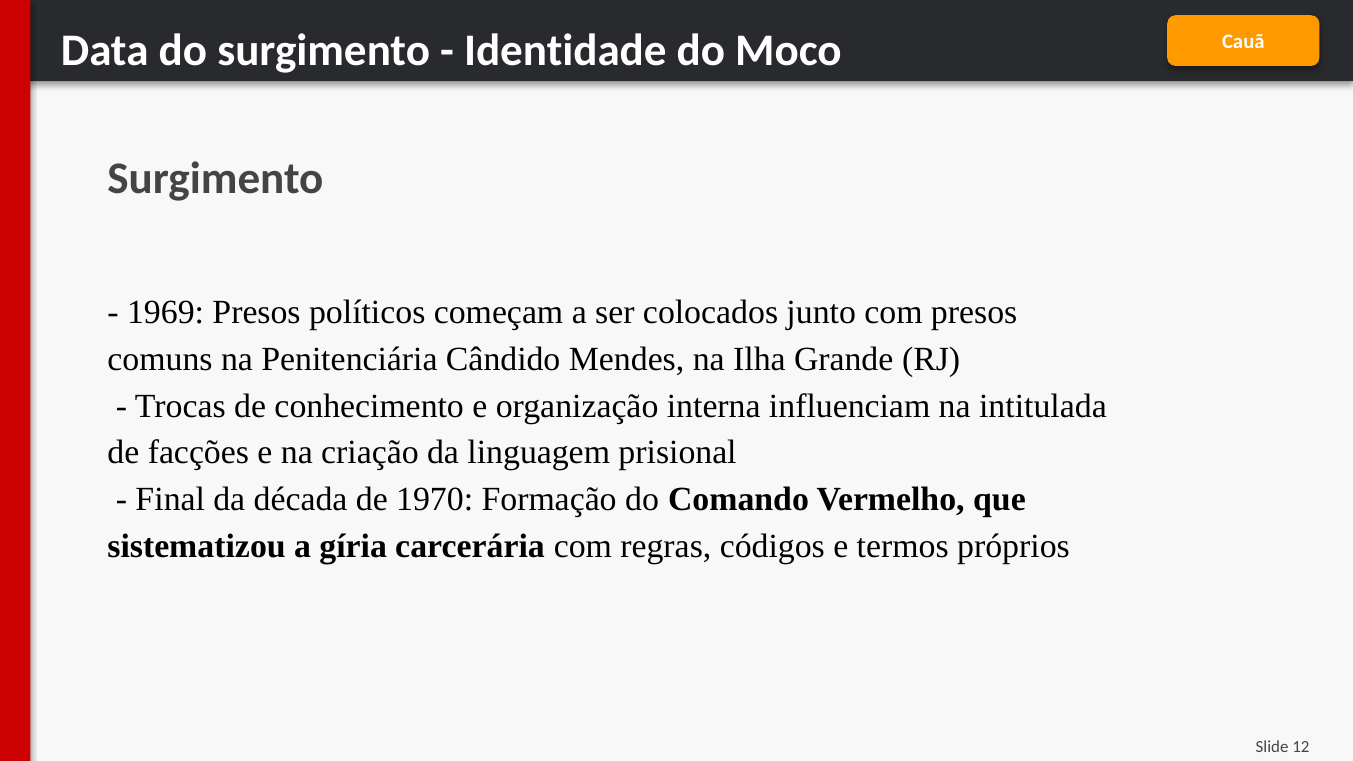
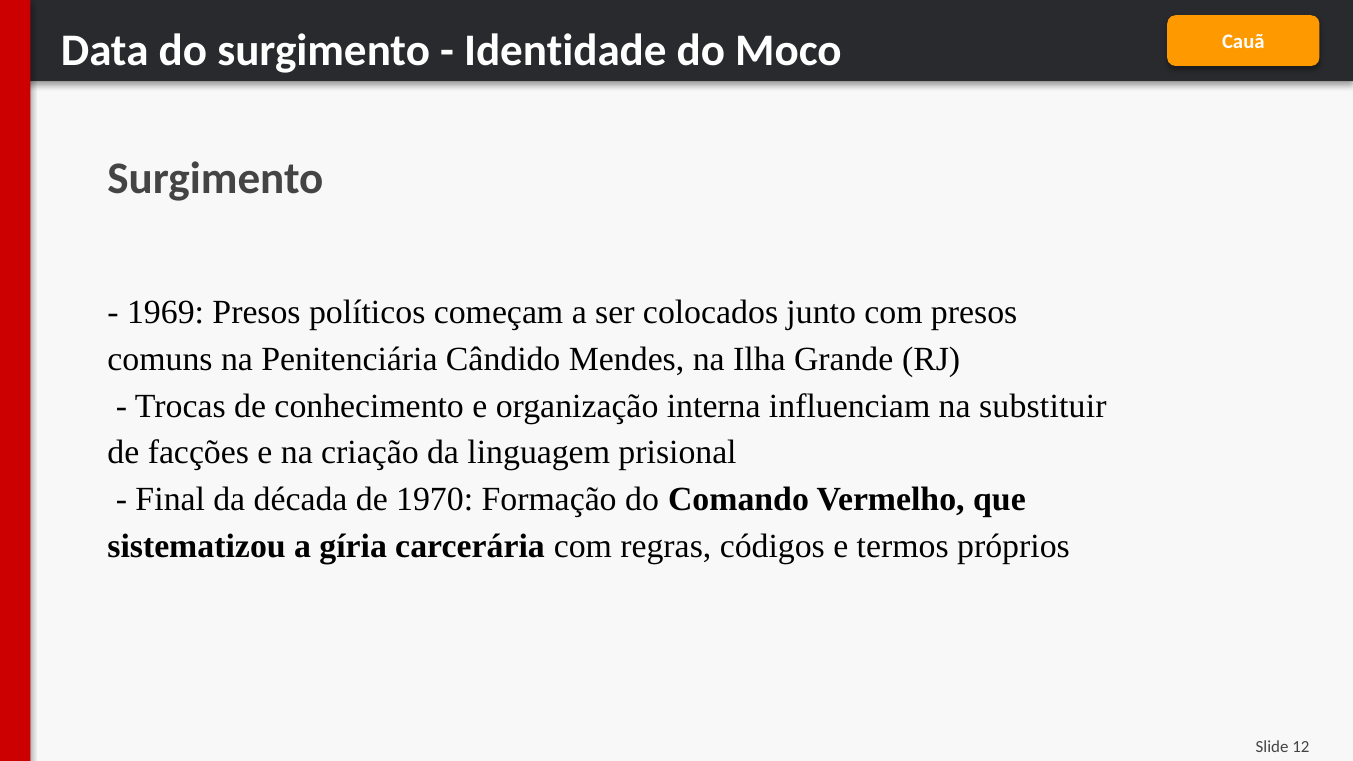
intitulada: intitulada -> substituir
